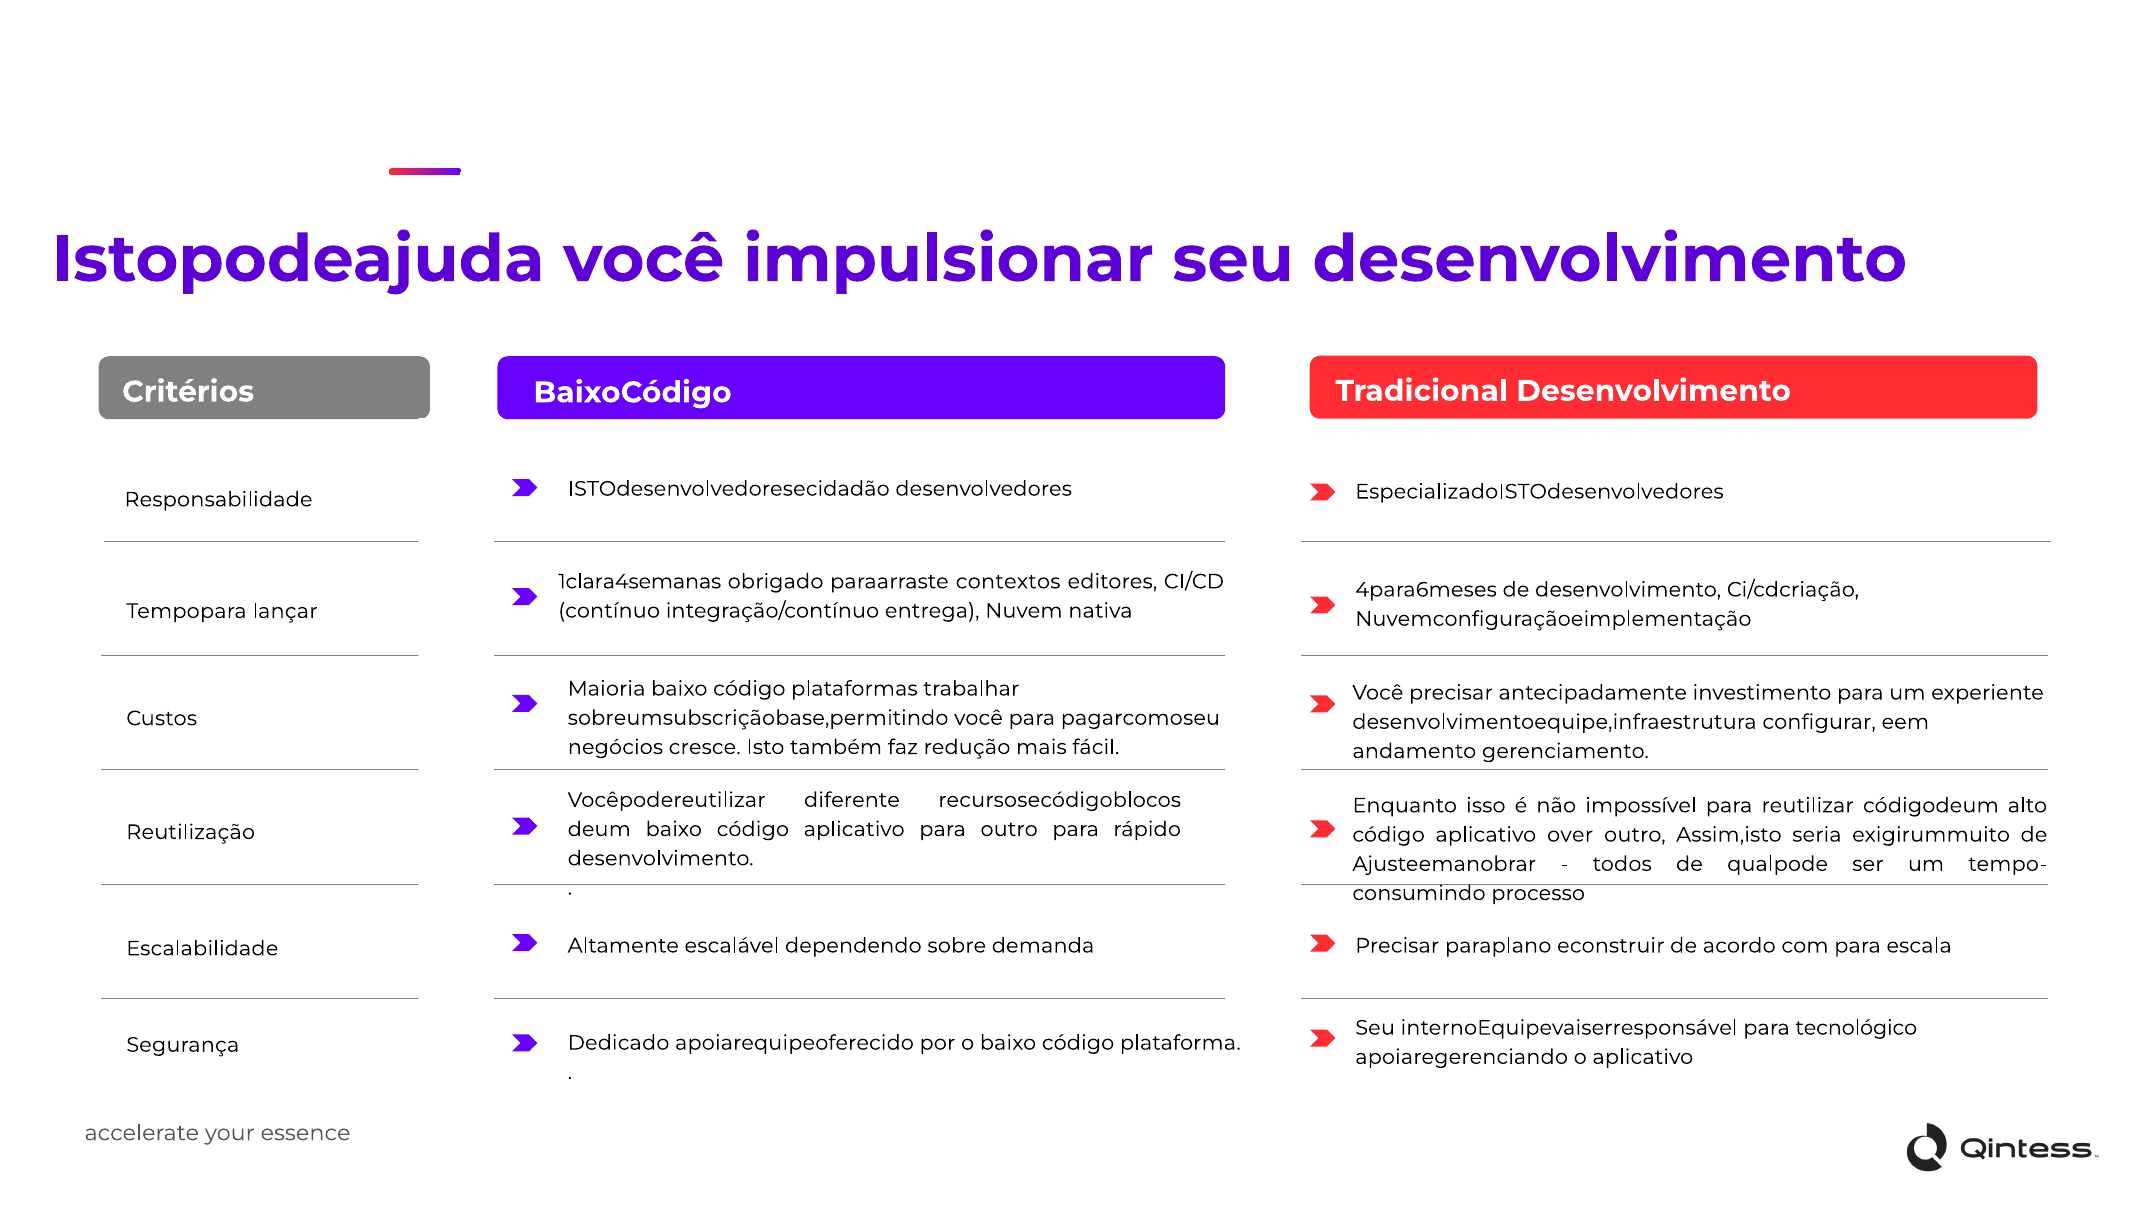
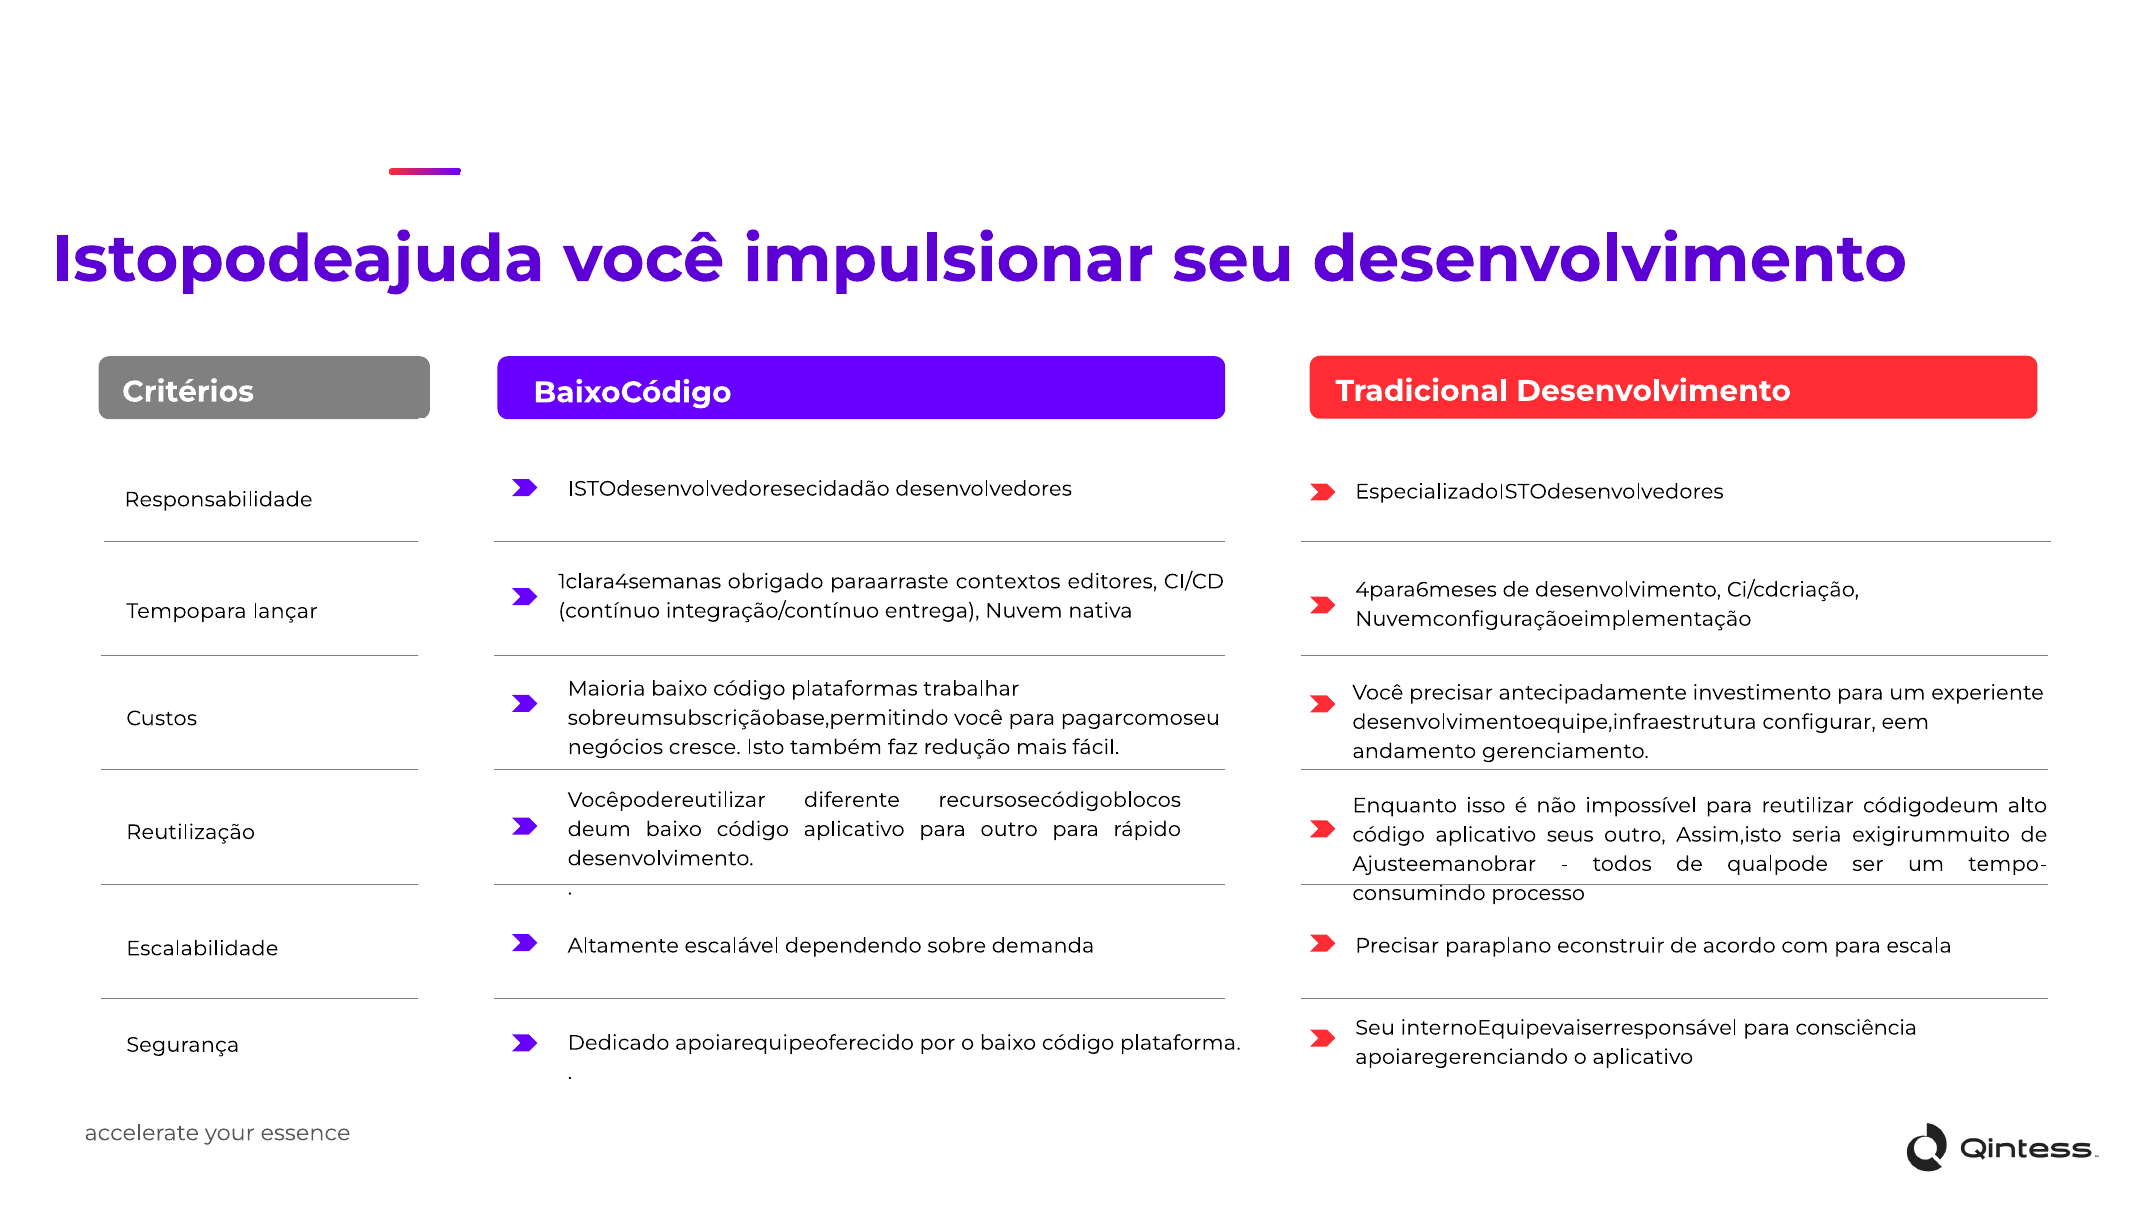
over: over -> seus
tecnológico: tecnológico -> consciência
